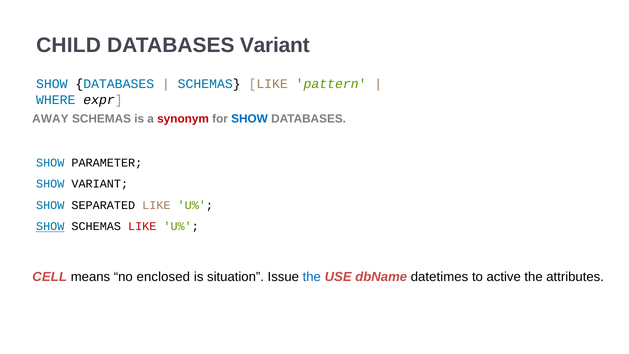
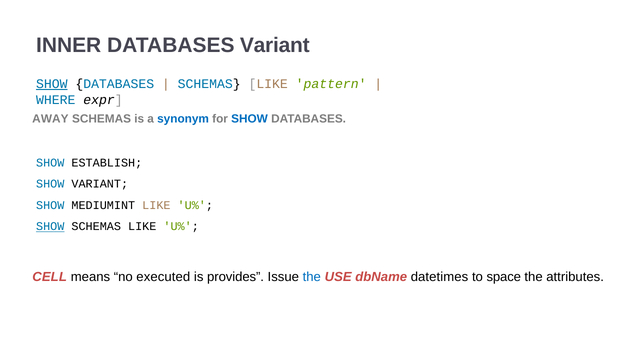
CHILD: CHILD -> INNER
SHOW at (52, 84) underline: none -> present
synonym colour: red -> blue
PARAMETER: PARAMETER -> ESTABLISH
SEPARATED: SEPARATED -> MEDIUMINT
LIKE at (142, 226) colour: red -> black
enclosed: enclosed -> executed
situation: situation -> provides
active: active -> space
